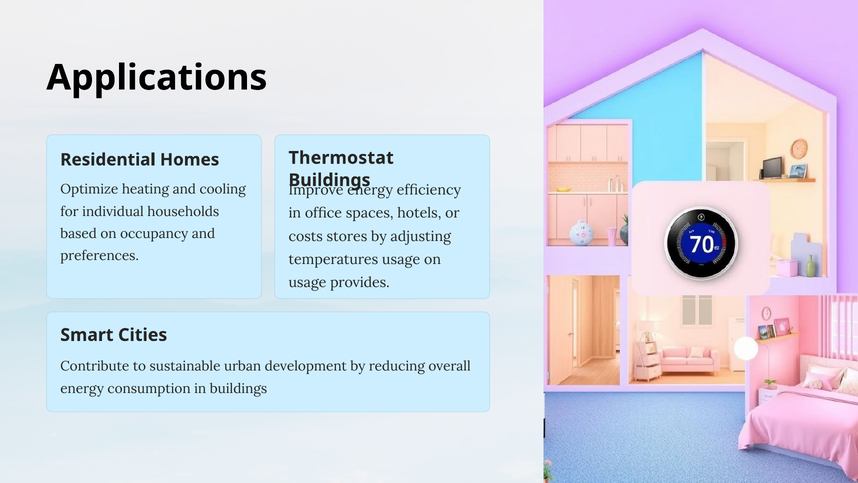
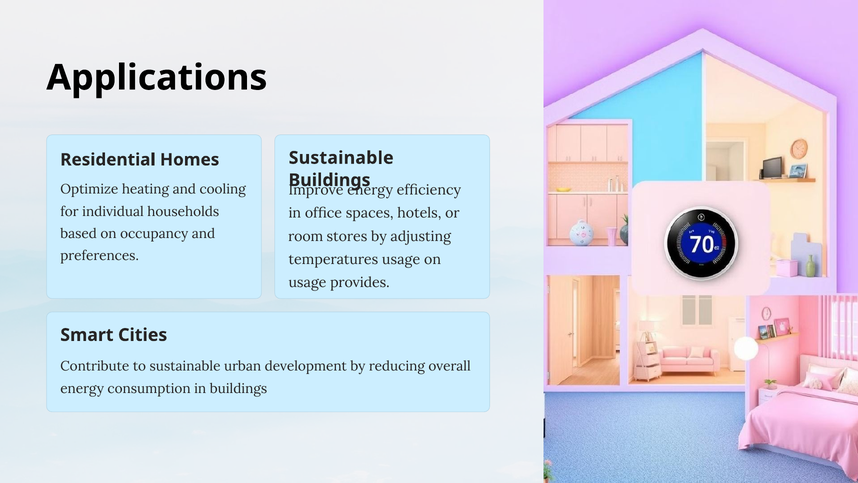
Thermostat at (341, 158): Thermostat -> Sustainable
costs: costs -> room
